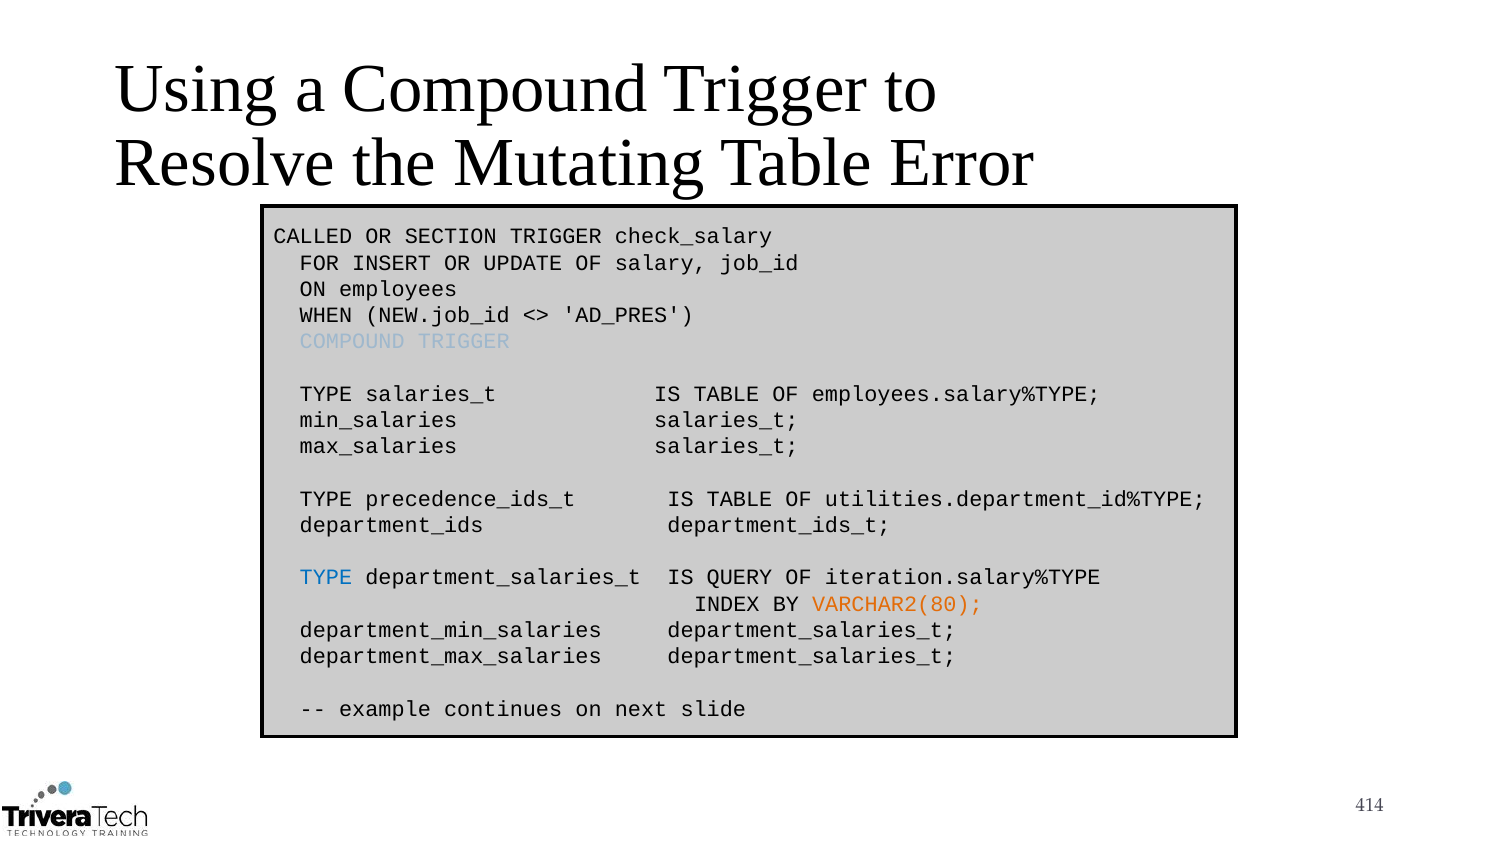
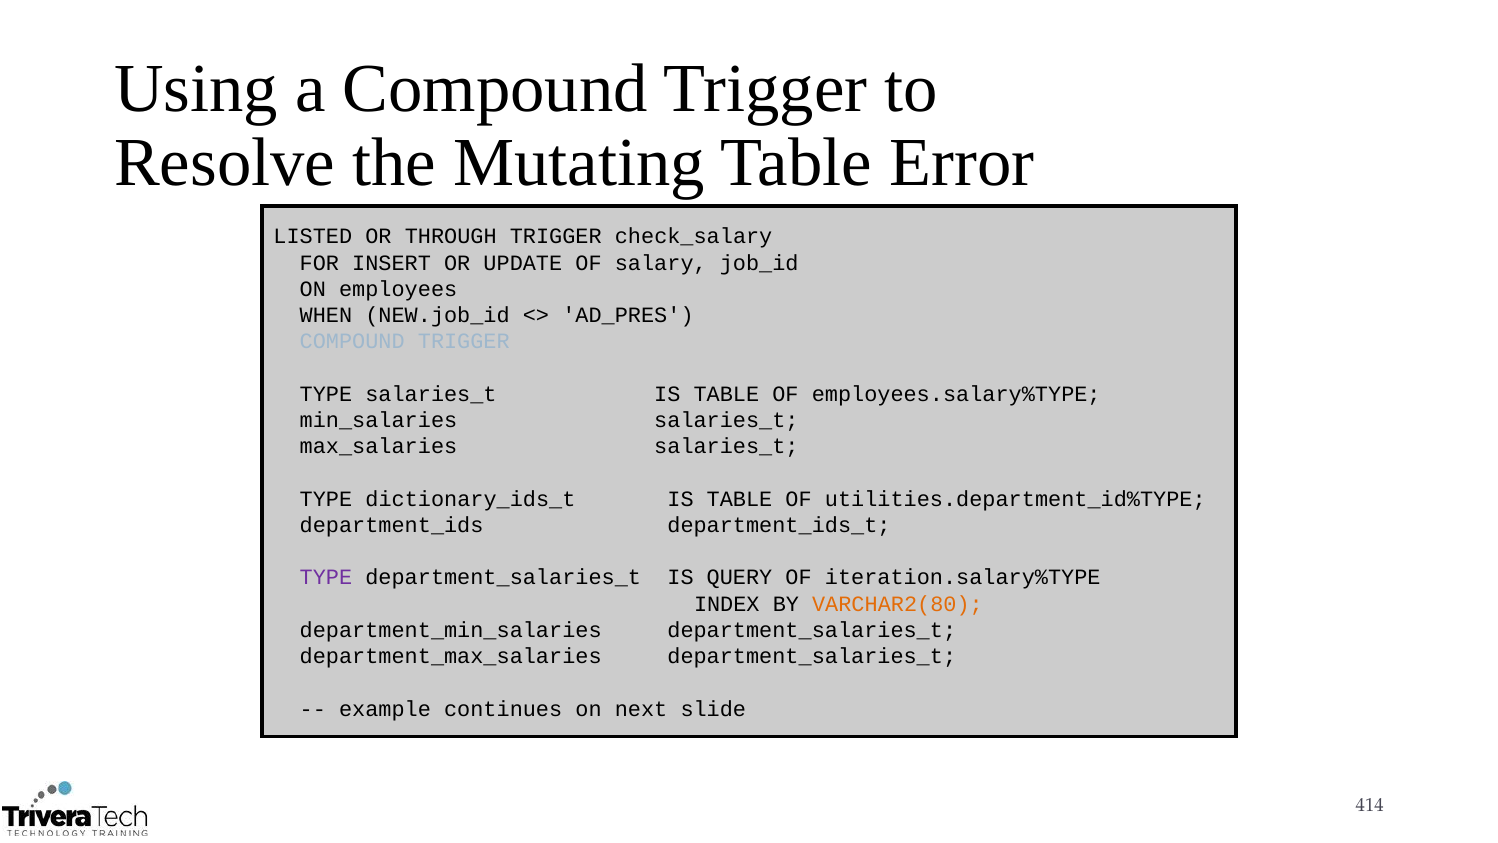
CALLED: CALLED -> LISTED
SECTION: SECTION -> THROUGH
precedence_ids_t: precedence_ids_t -> dictionary_ids_t
TYPE at (326, 577) colour: blue -> purple
